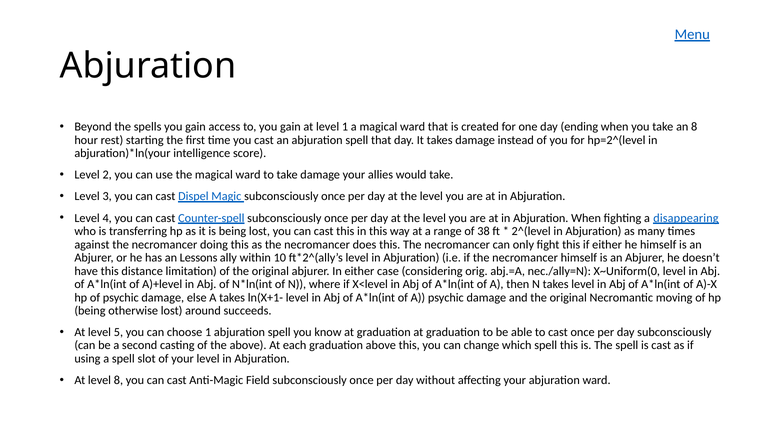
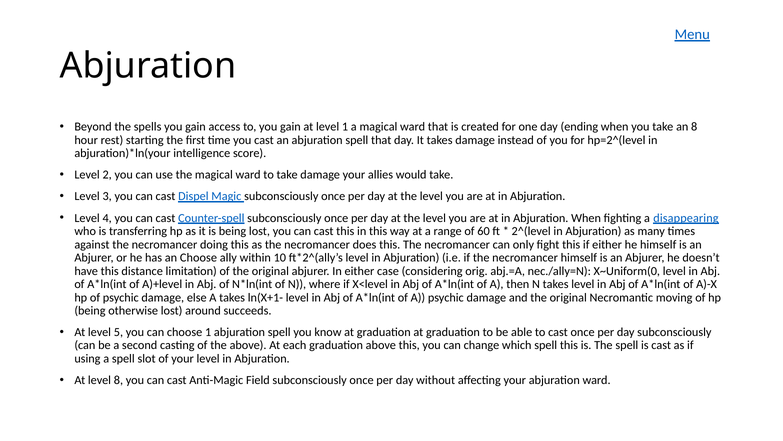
38: 38 -> 60
an Lessons: Lessons -> Choose
